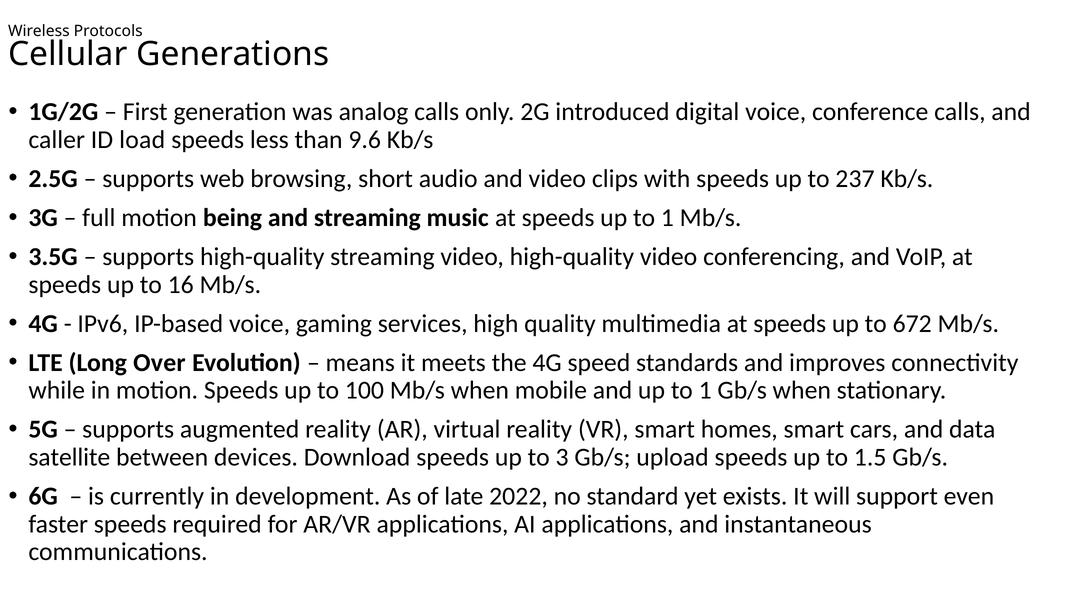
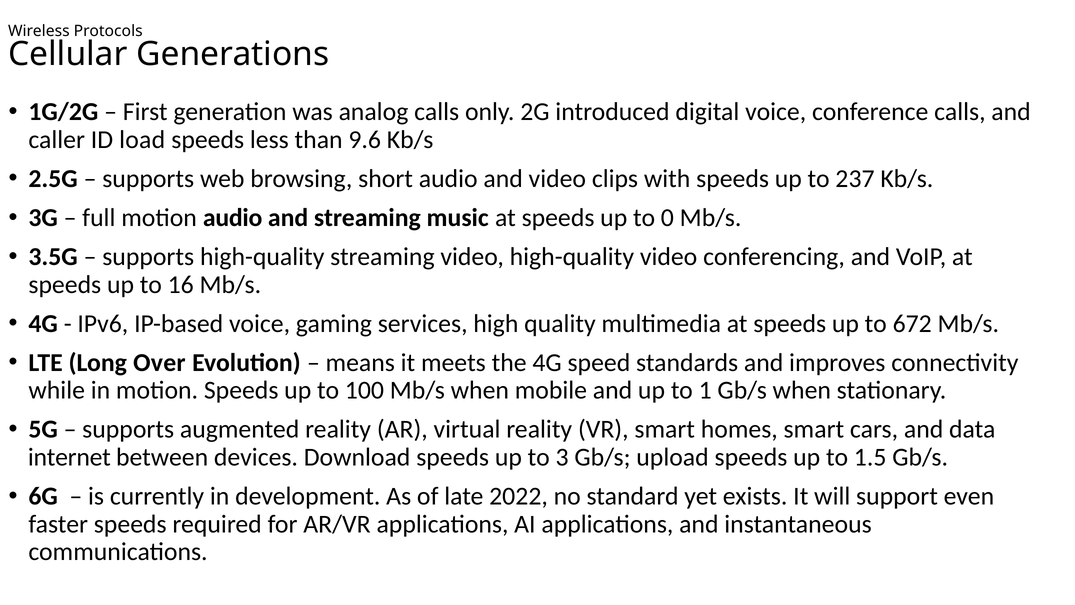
motion being: being -> audio
speeds up to 1: 1 -> 0
satellite: satellite -> internet
